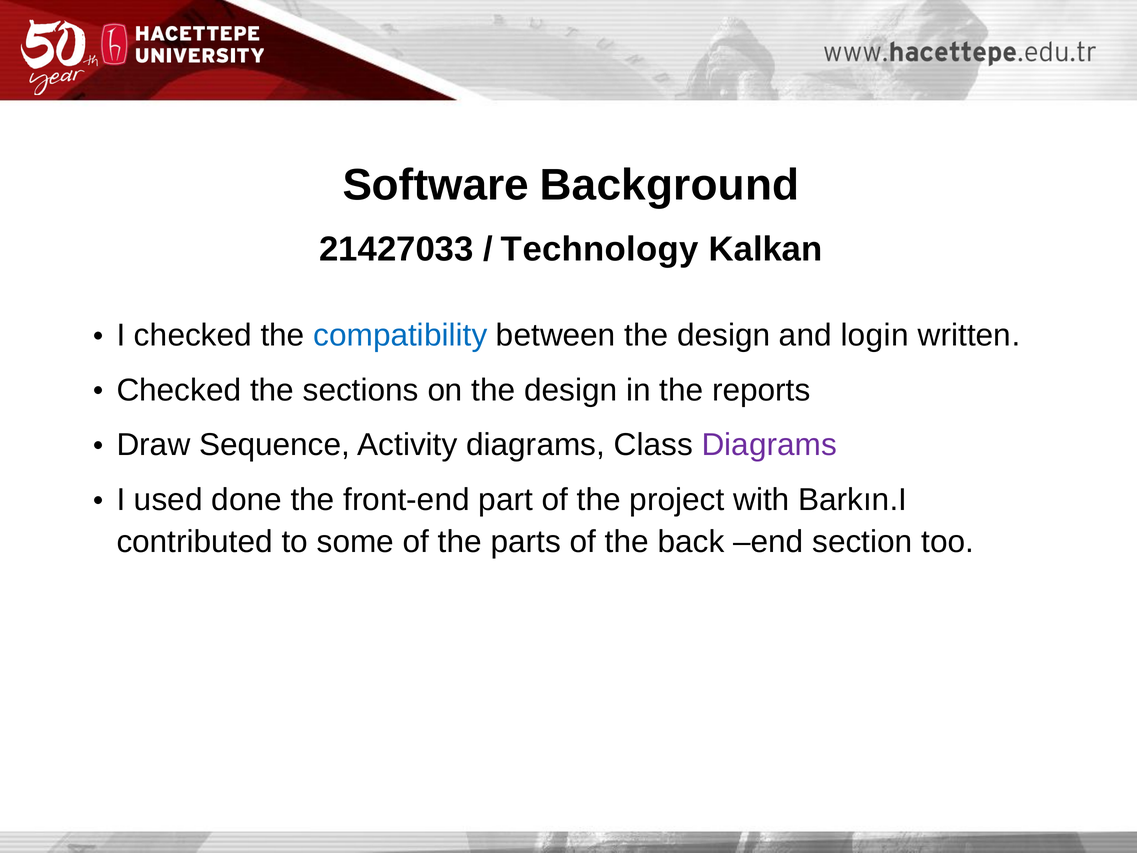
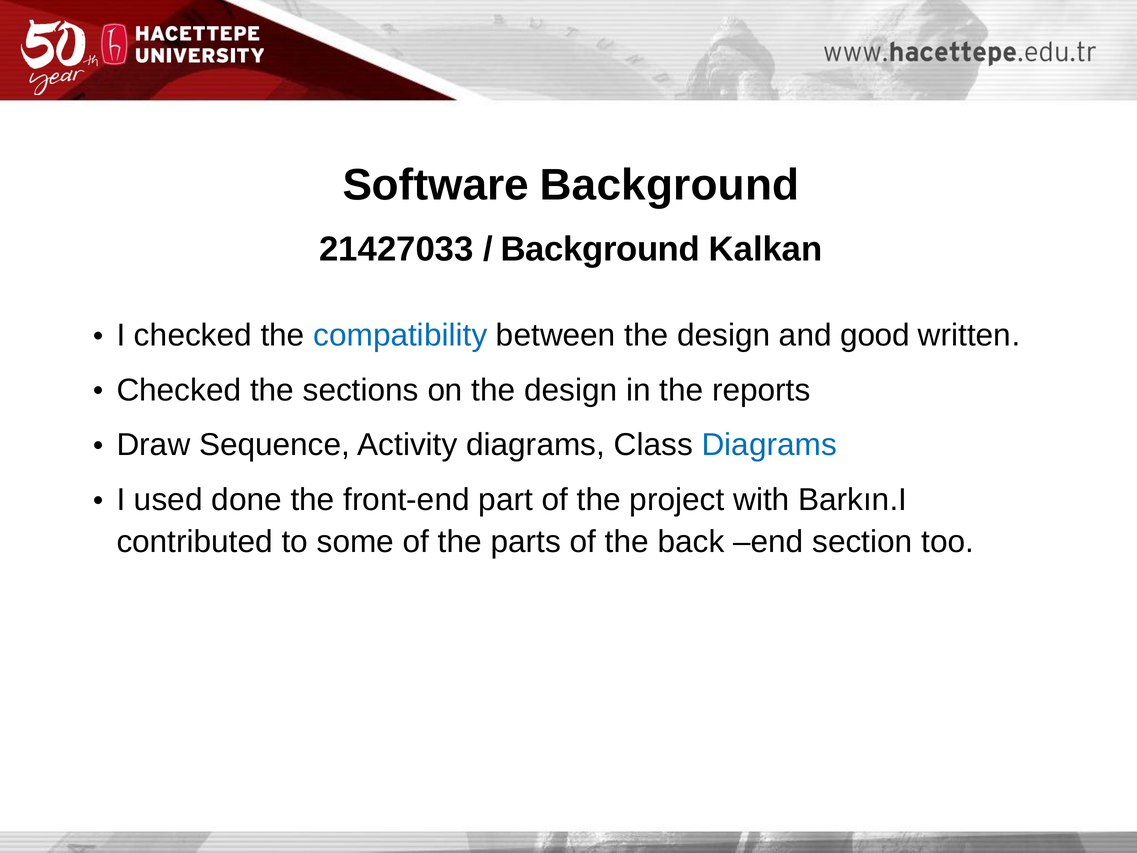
Technology at (600, 249): Technology -> Background
login: login -> good
Diagrams at (769, 445) colour: purple -> blue
